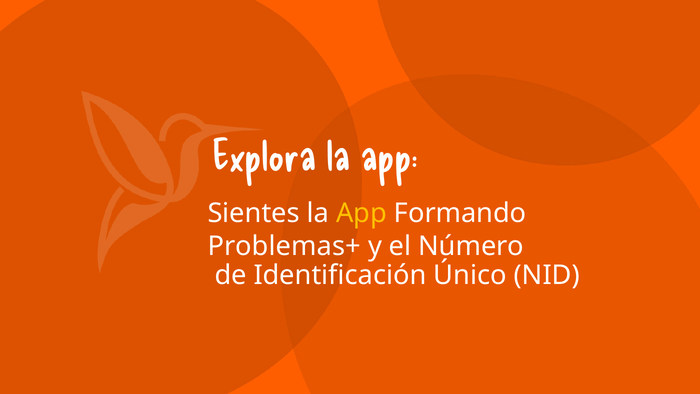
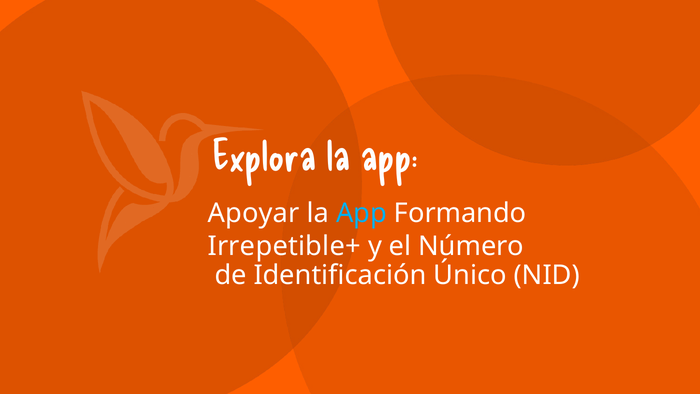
Sientes: Sientes -> Apoyar
App at (362, 213) colour: yellow -> light blue
Problemas+: Problemas+ -> Irrepetible+
